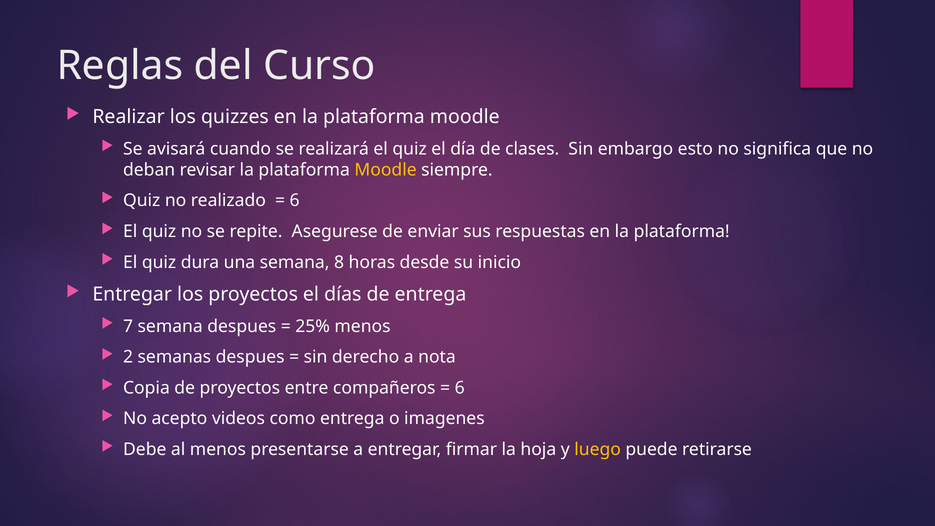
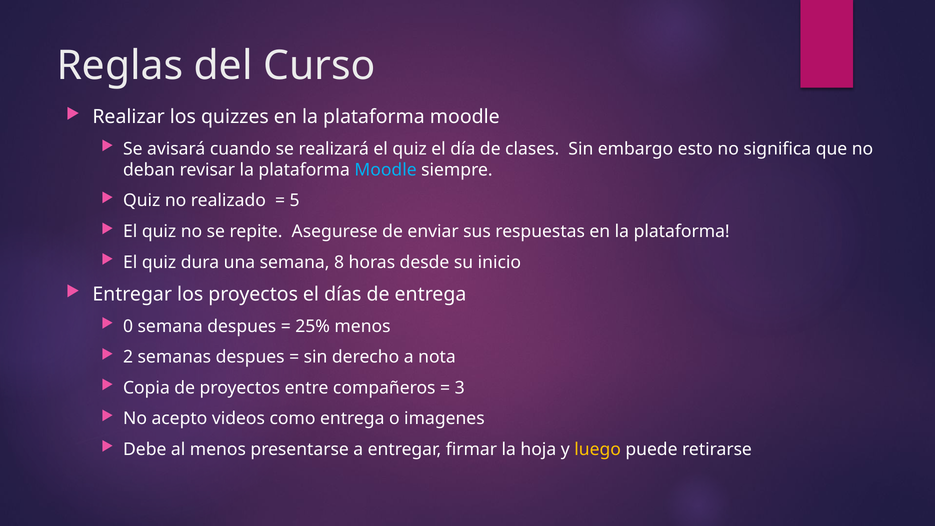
Moodle at (386, 170) colour: yellow -> light blue
6 at (295, 201): 6 -> 5
7: 7 -> 0
6 at (460, 388): 6 -> 3
